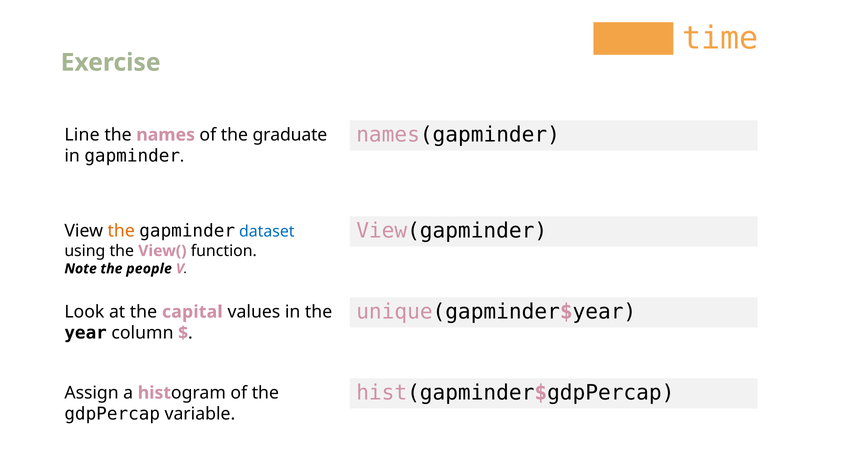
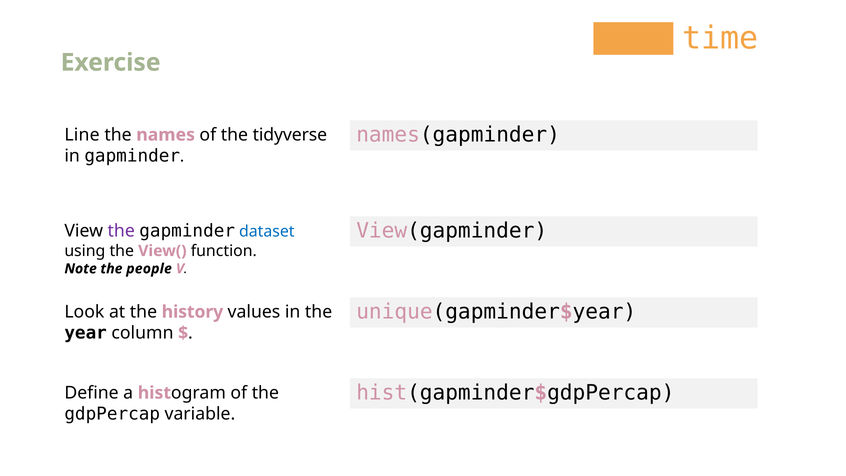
graduate: graduate -> tidyverse
the at (121, 231) colour: orange -> purple
capital: capital -> history
Assign: Assign -> Define
